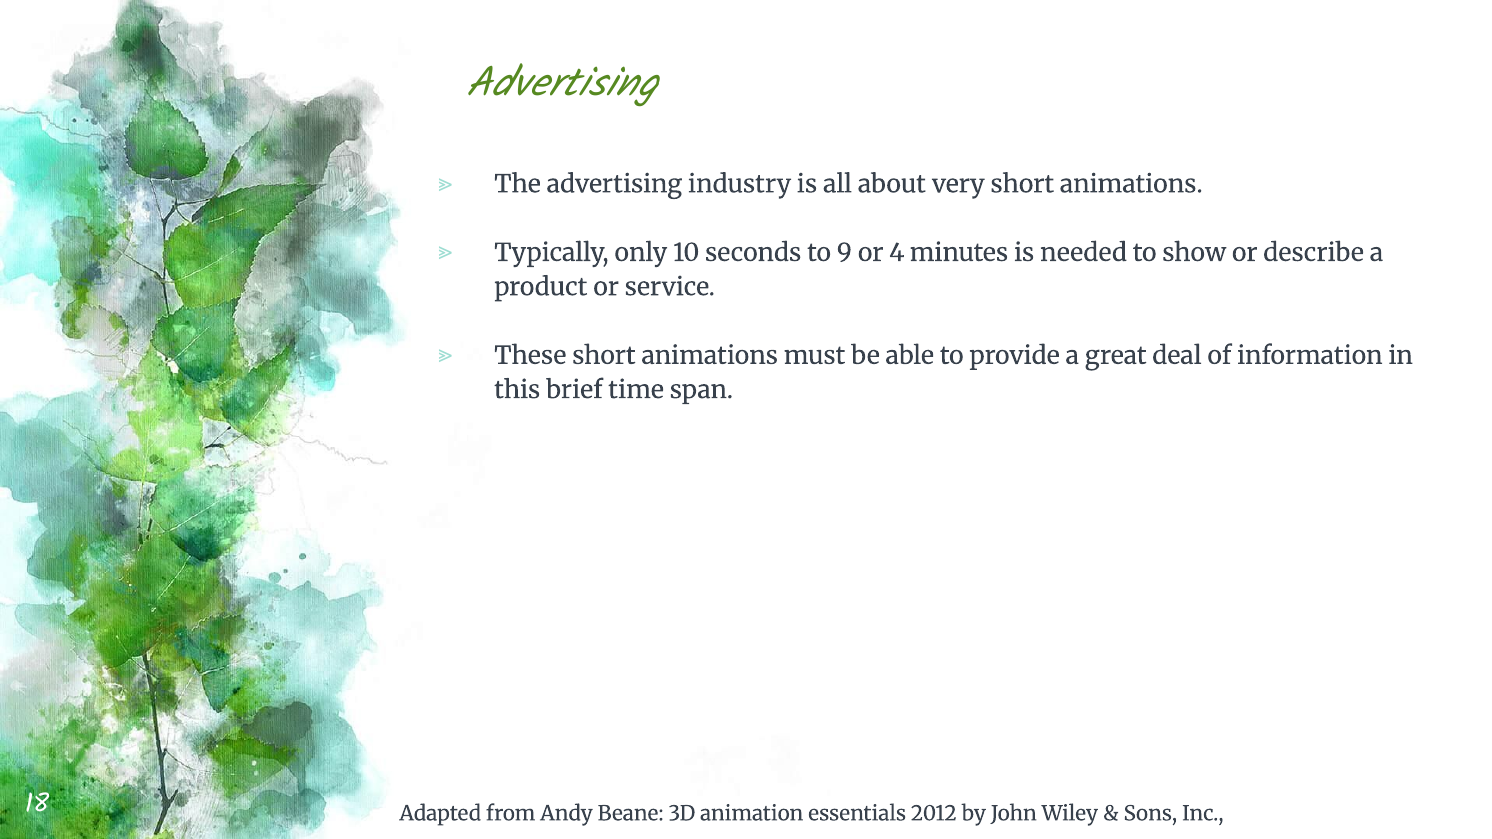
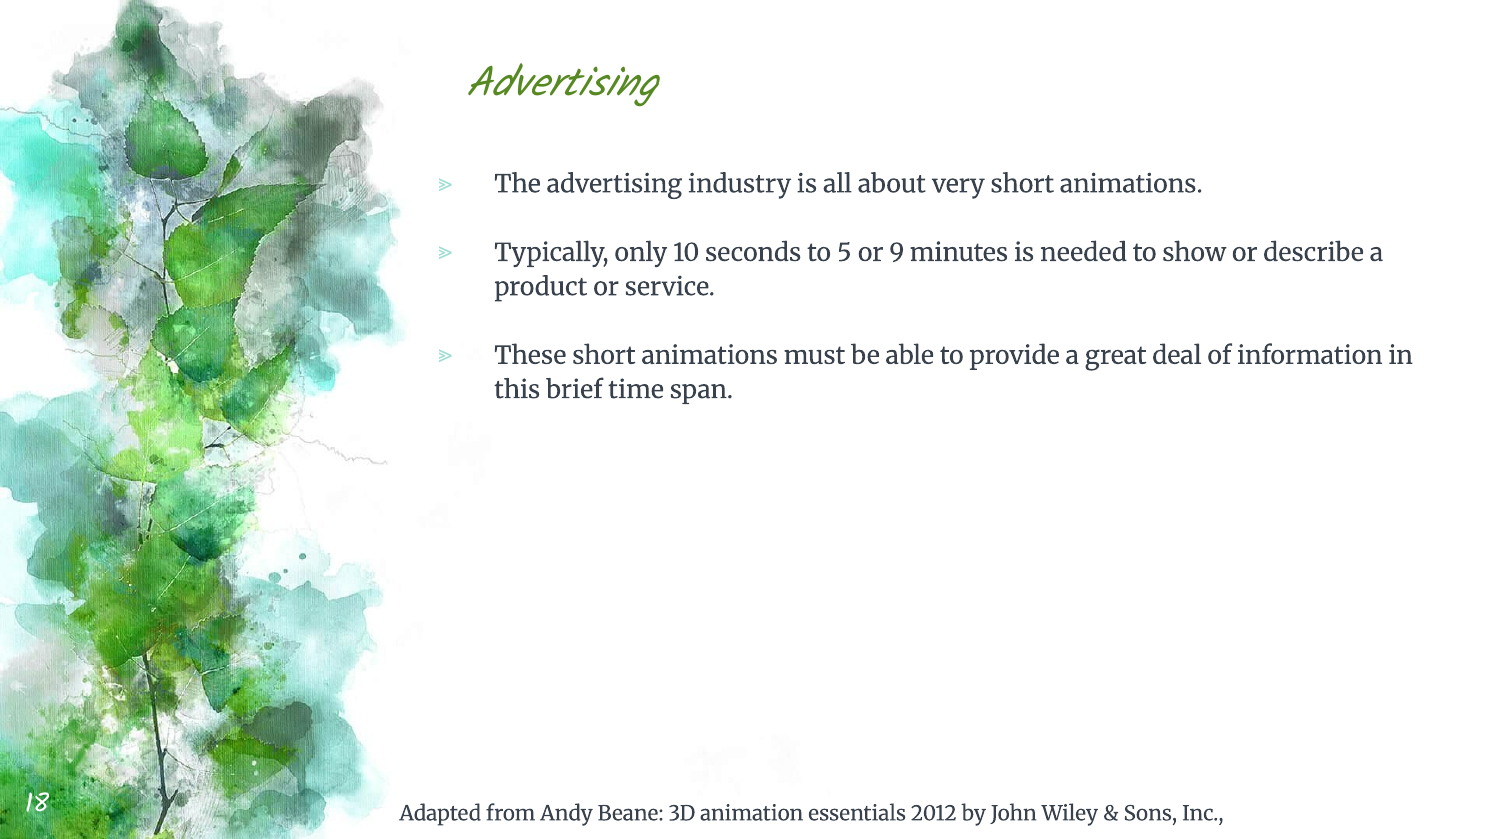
9: 9 -> 5
4: 4 -> 9
